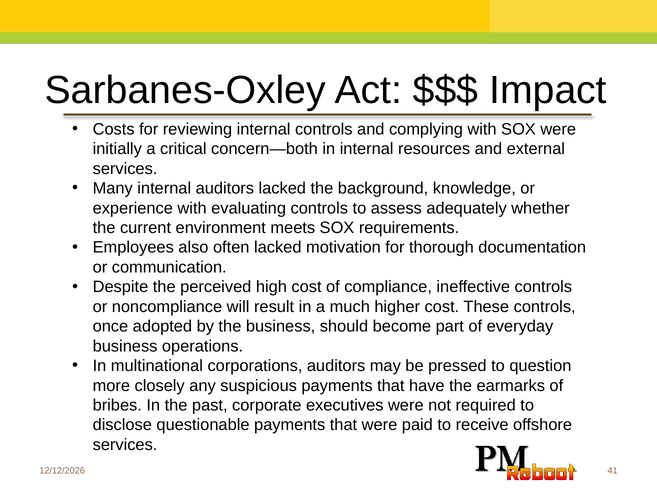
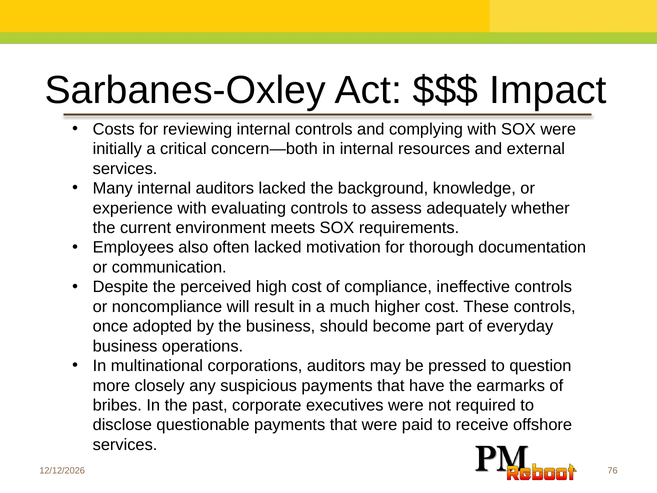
41: 41 -> 76
